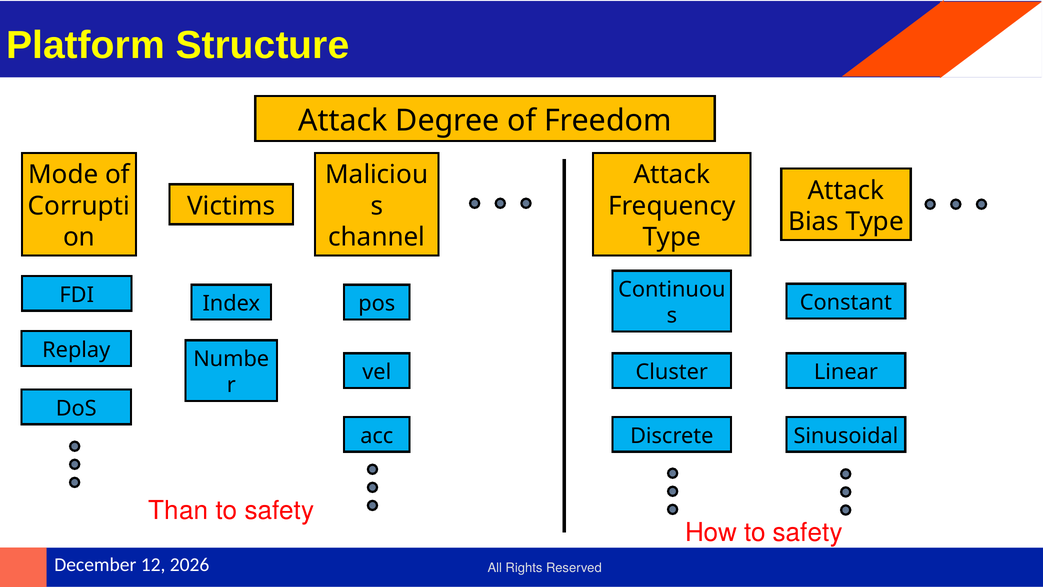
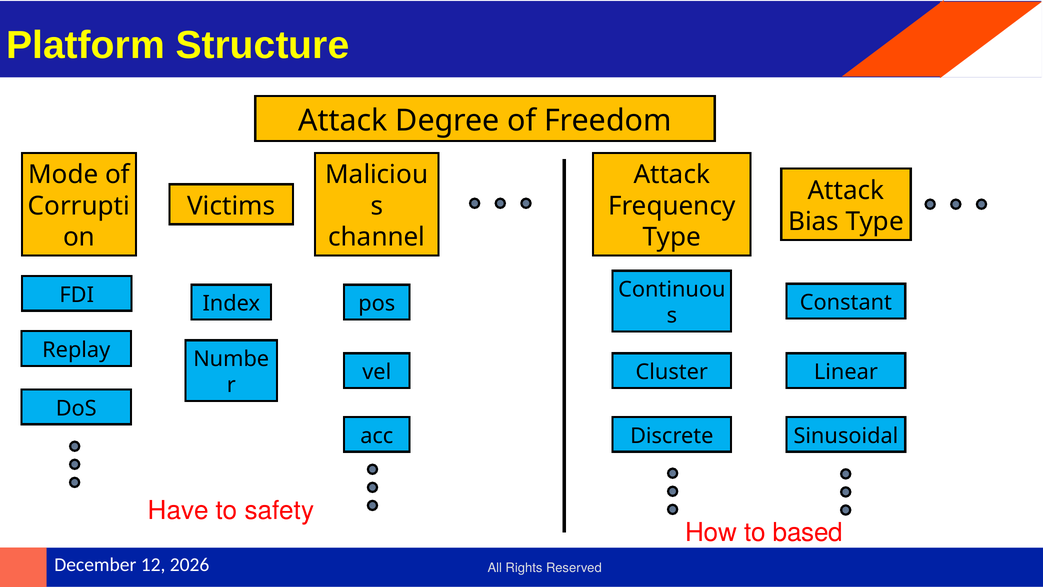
Than: Than -> Have
How to safety: safety -> based
